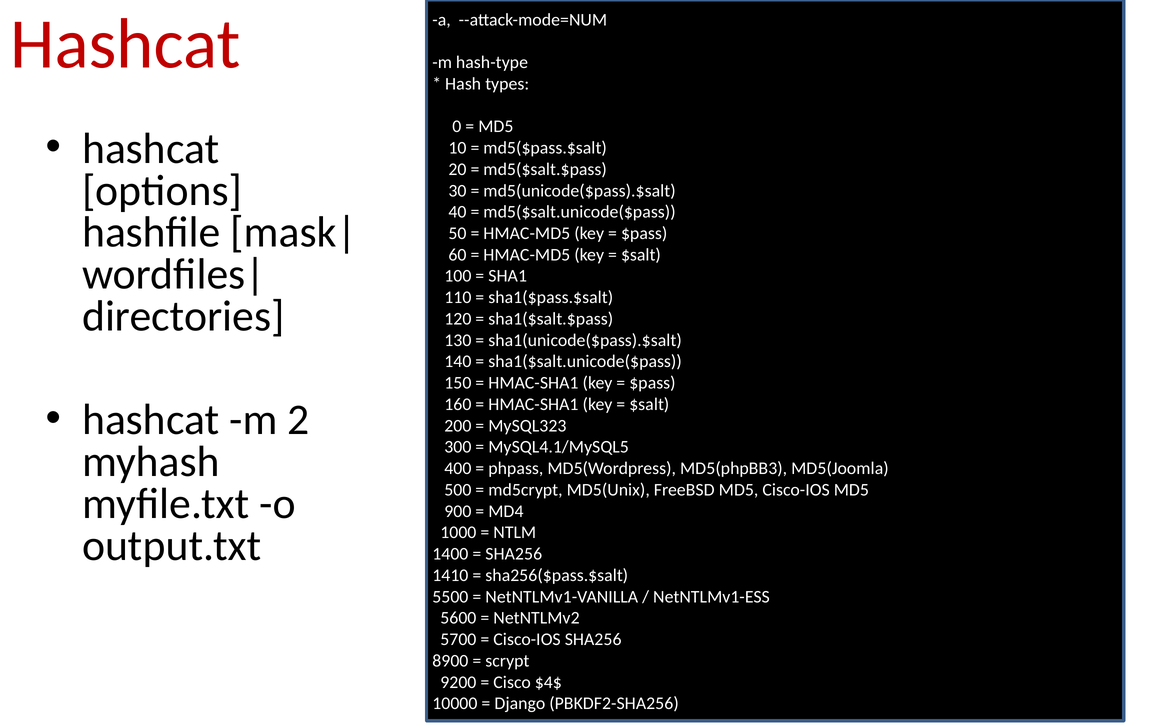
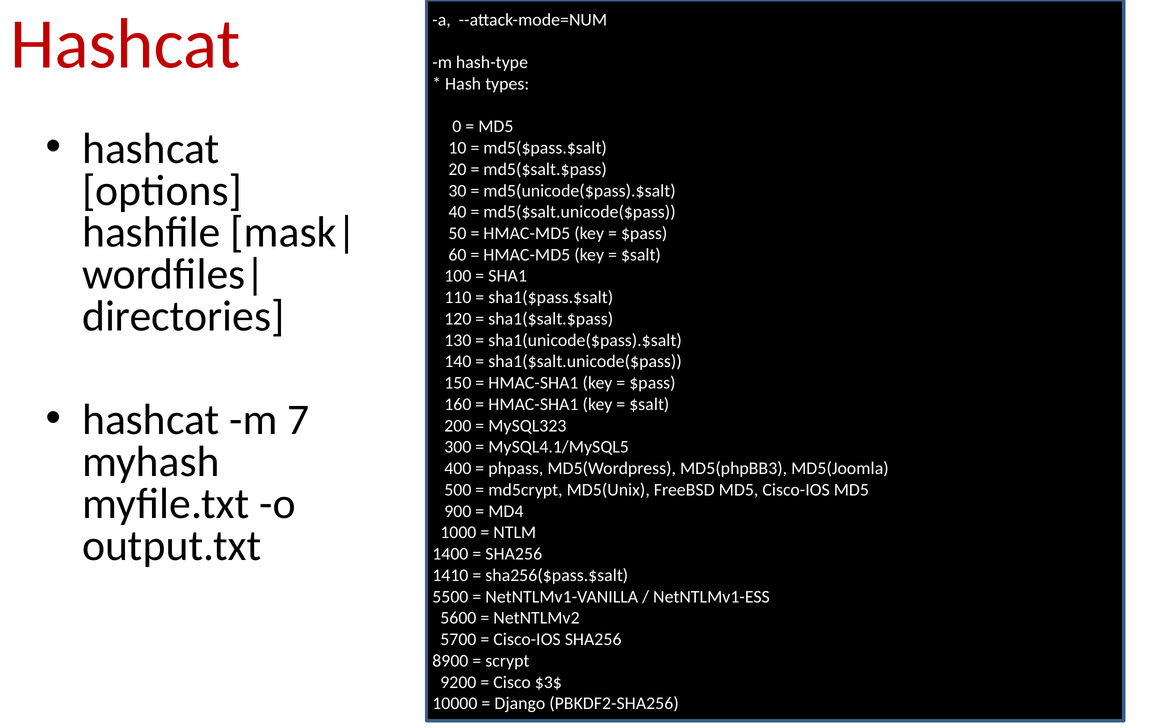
2: 2 -> 7
$4$: $4$ -> $3$
